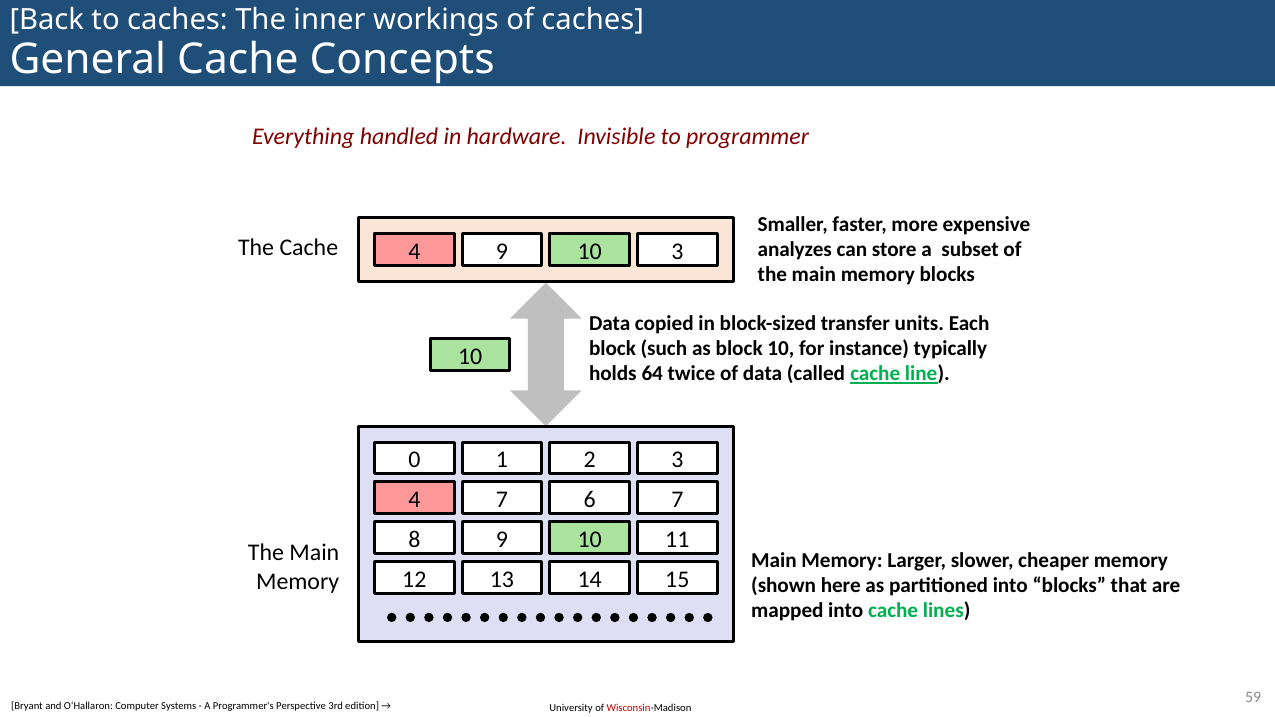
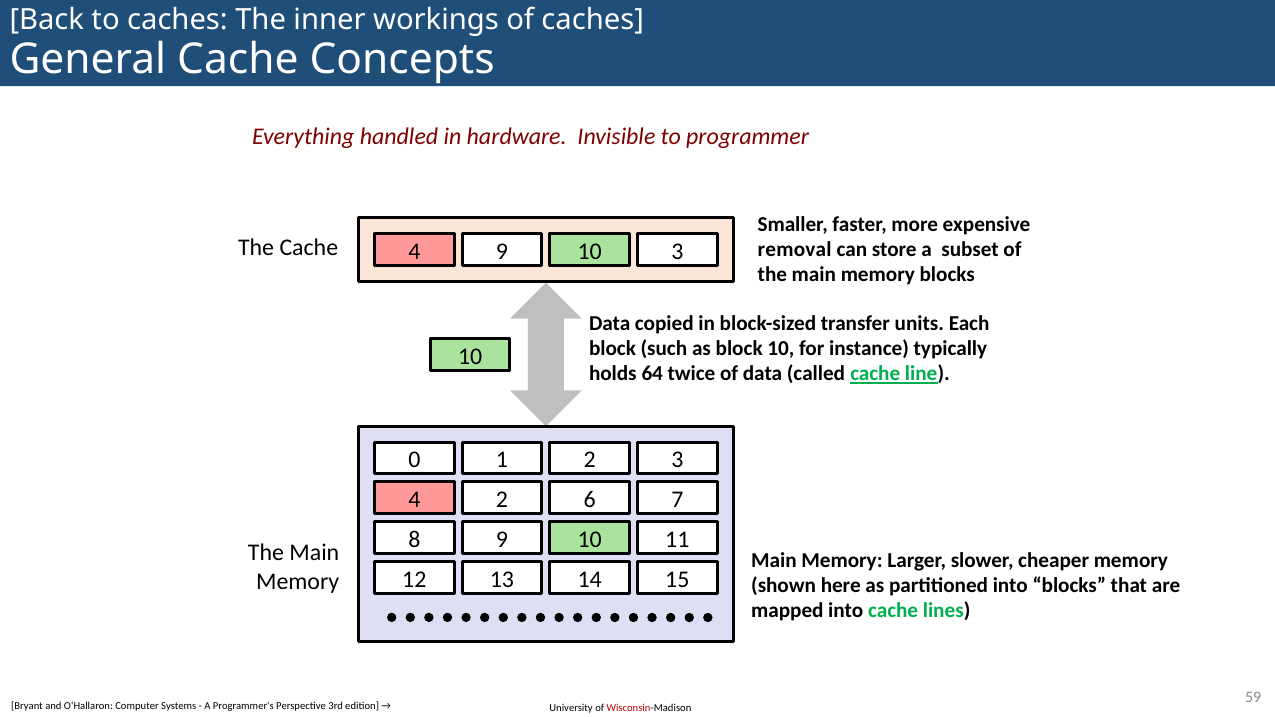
analyzes: analyzes -> removal
7 at (502, 500): 7 -> 2
